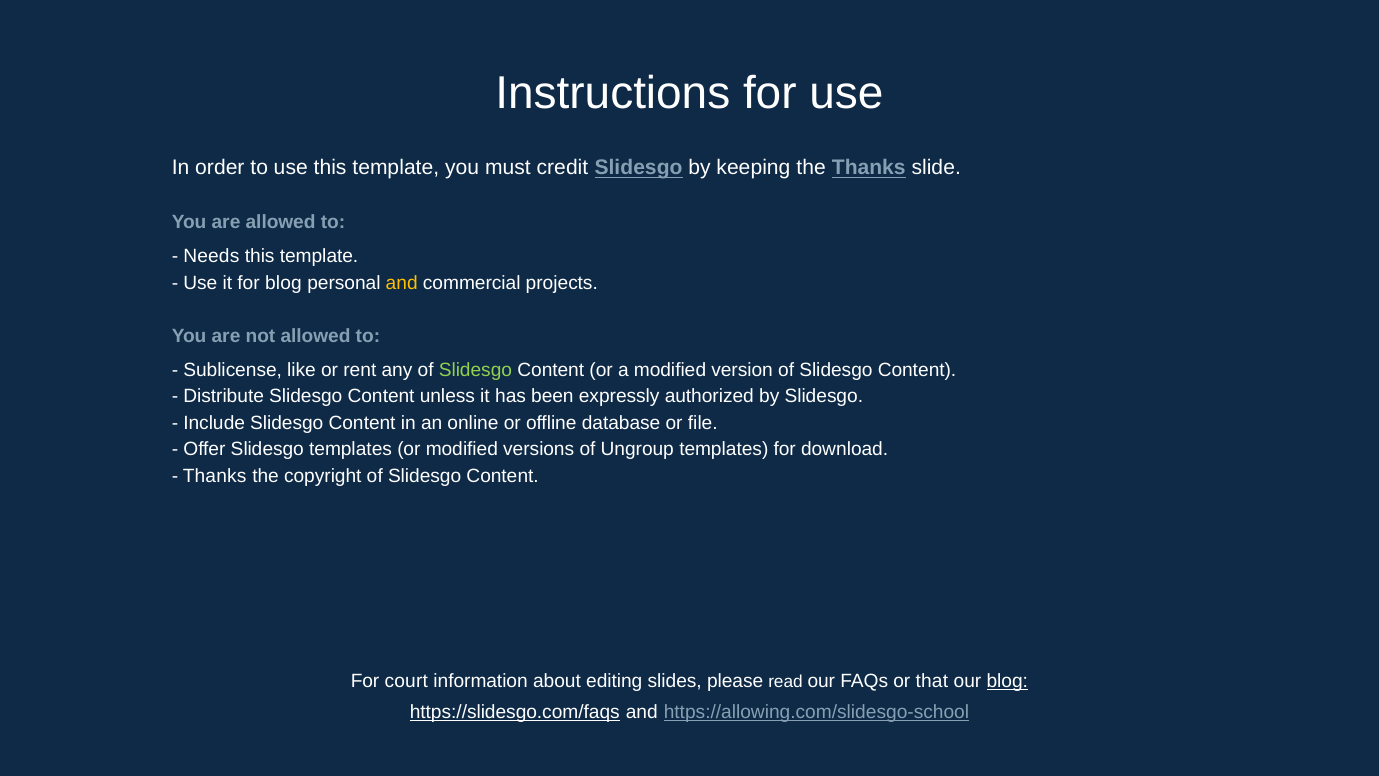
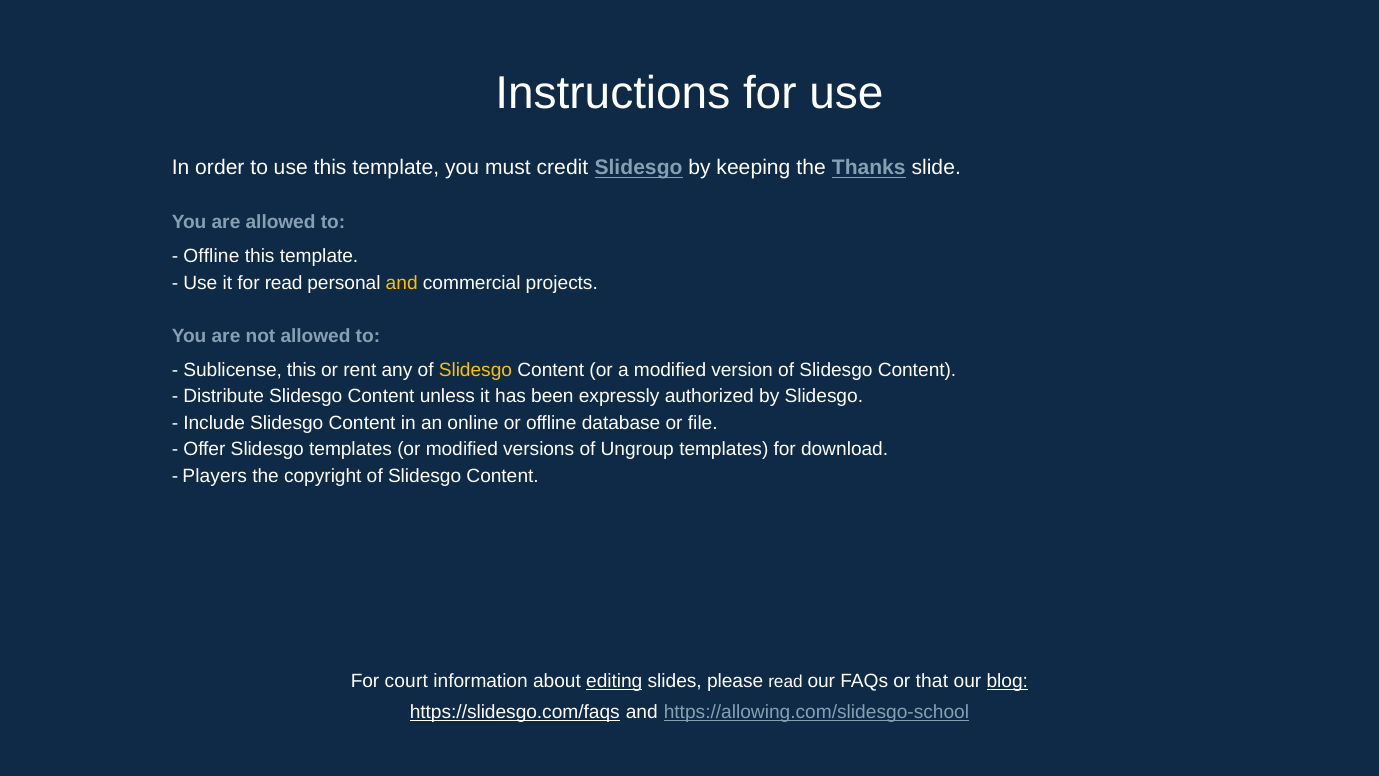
Needs at (211, 256): Needs -> Offline
for blog: blog -> read
Sublicense like: like -> this
Slidesgo at (475, 370) colour: light green -> yellow
Thanks at (215, 476): Thanks -> Players
editing underline: none -> present
